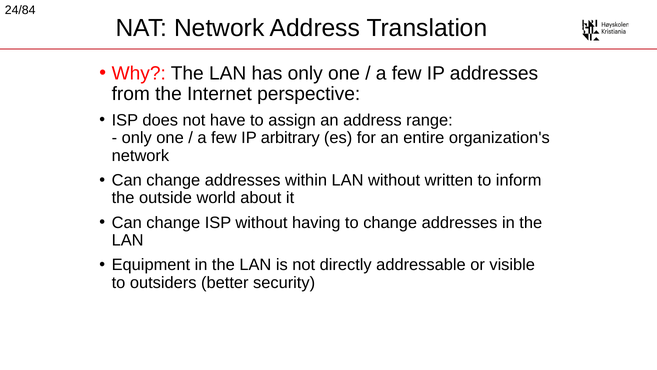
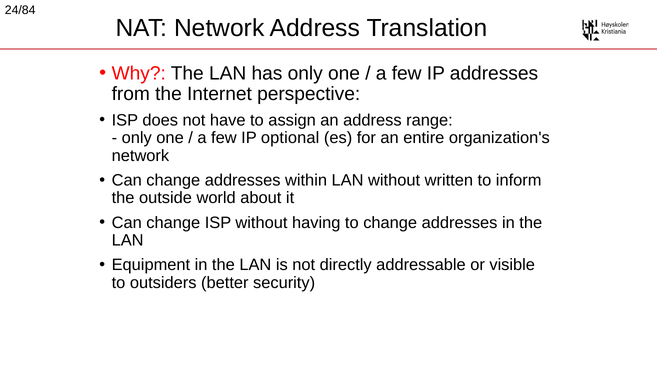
arbitrary: arbitrary -> optional
